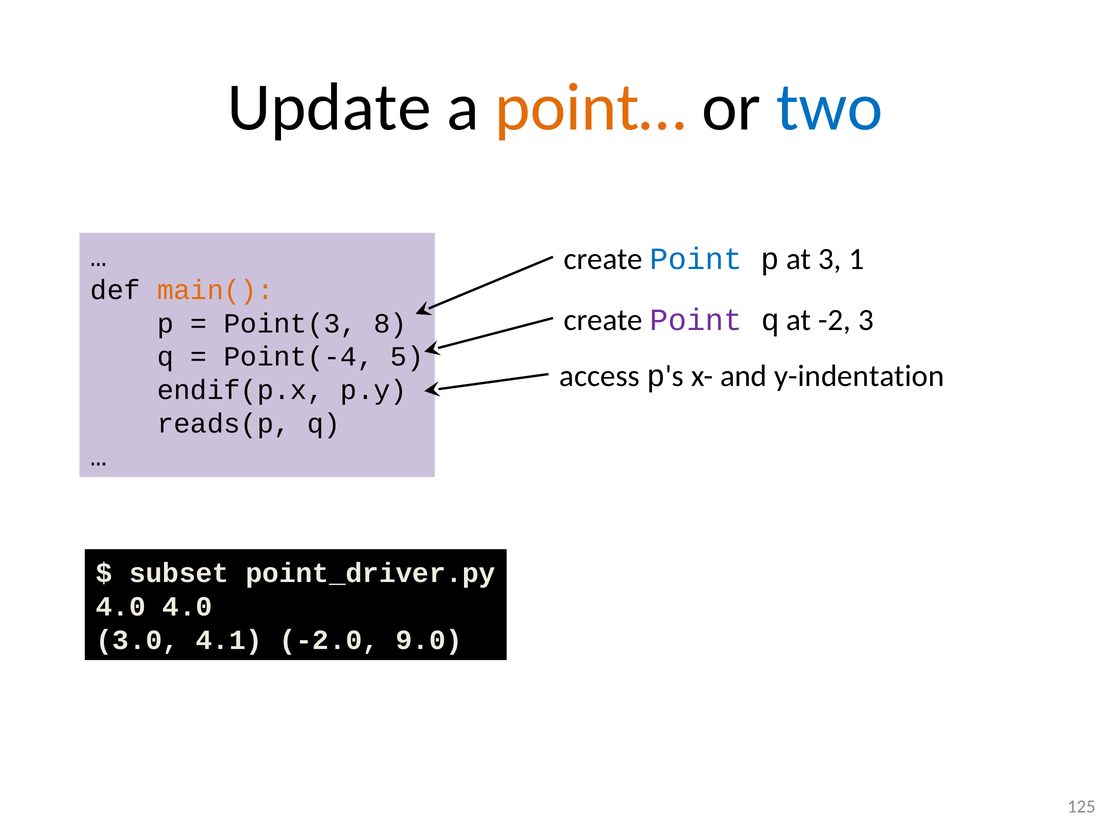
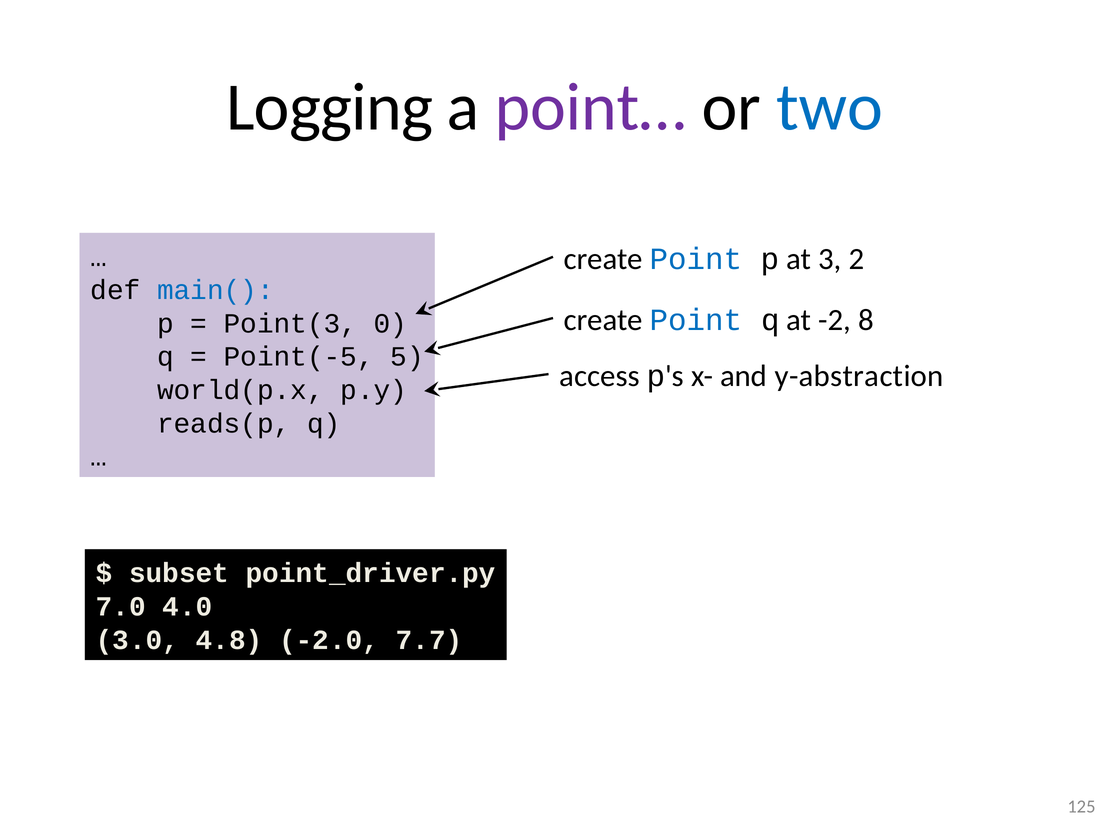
Update: Update -> Logging
point… colour: orange -> purple
1: 1 -> 2
main( colour: orange -> blue
Point at (696, 320) colour: purple -> blue
-2 3: 3 -> 8
8: 8 -> 0
Point(-4: Point(-4 -> Point(-5
y-indentation: y-indentation -> y-abstraction
endif(p.x: endif(p.x -> world(p.x
4.0 at (121, 607): 4.0 -> 7.0
4.1: 4.1 -> 4.8
9.0: 9.0 -> 7.7
